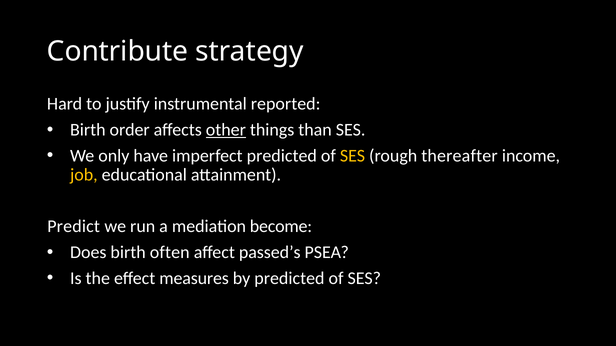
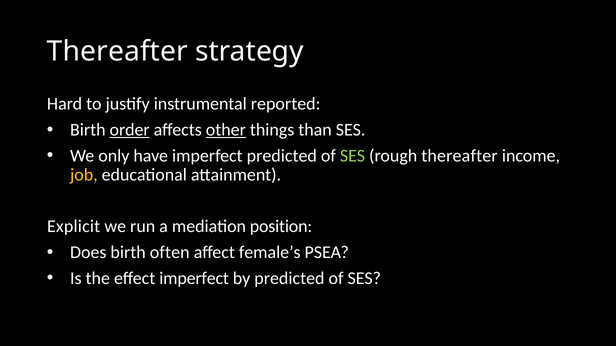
Contribute at (117, 52): Contribute -> Thereafter
order underline: none -> present
SES at (353, 156) colour: yellow -> light green
Predict: Predict -> Explicit
become: become -> position
passed’s: passed’s -> female’s
effect measures: measures -> imperfect
